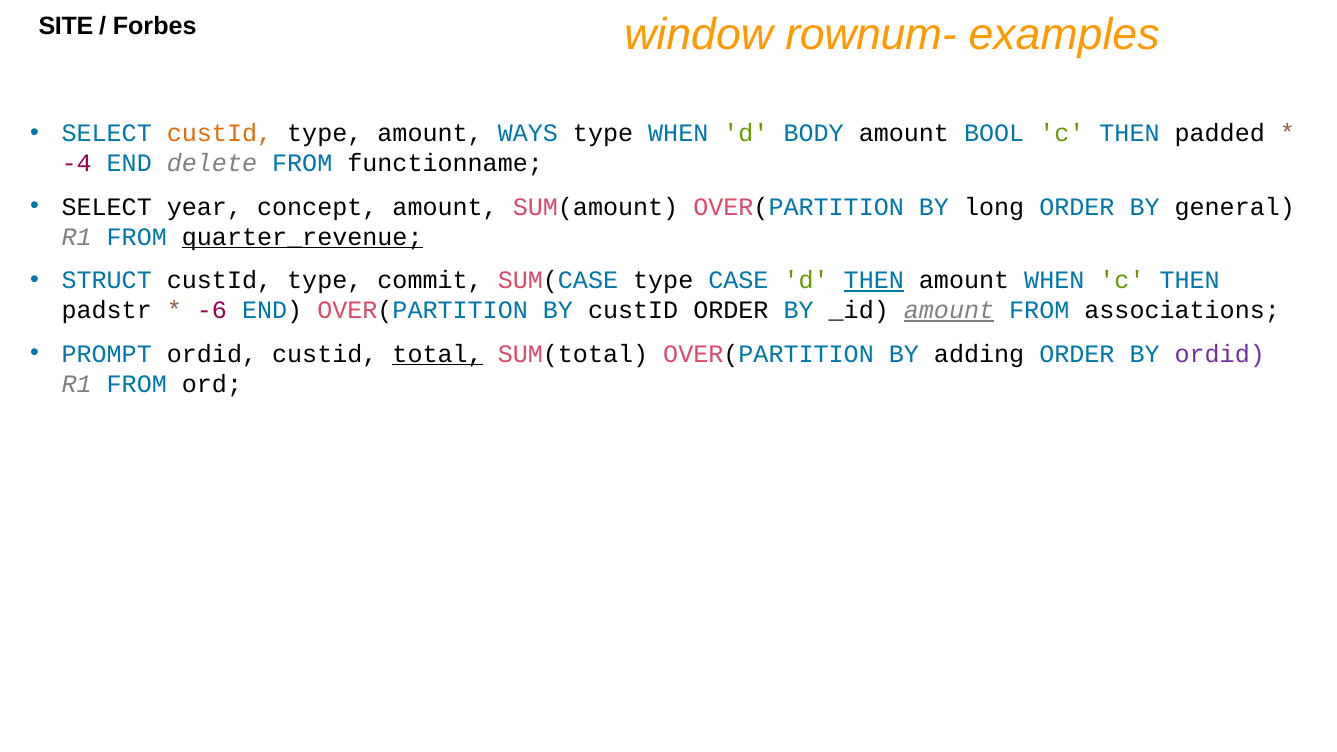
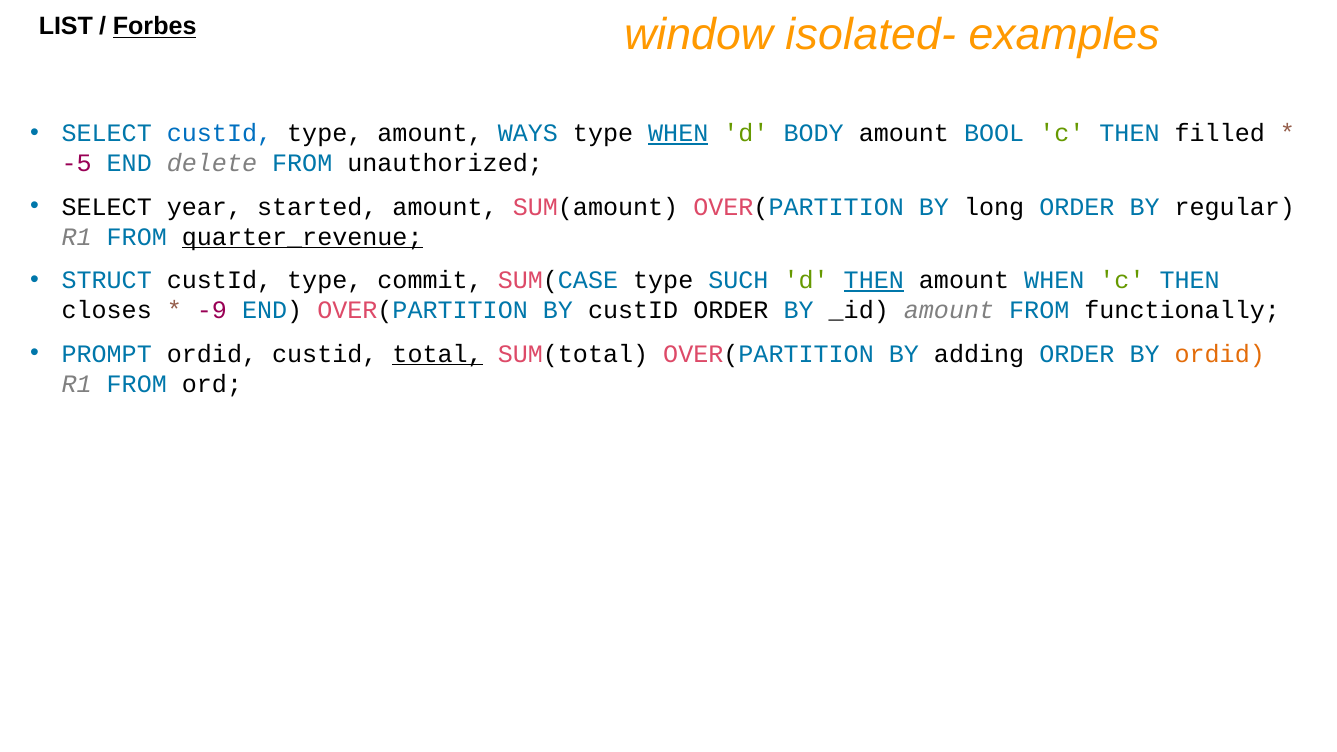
rownum-: rownum- -> isolated-
SITE: SITE -> LIST
Forbes underline: none -> present
custId at (220, 133) colour: orange -> blue
WHEN at (678, 133) underline: none -> present
padded: padded -> filled
-4: -4 -> -5
functionname: functionname -> unauthorized
concept: concept -> started
general: general -> regular
CASE: CASE -> SUCH
padstr: padstr -> closes
-6: -6 -> -9
amount at (949, 310) underline: present -> none
associations: associations -> functionally
ordid at (1220, 354) colour: purple -> orange
